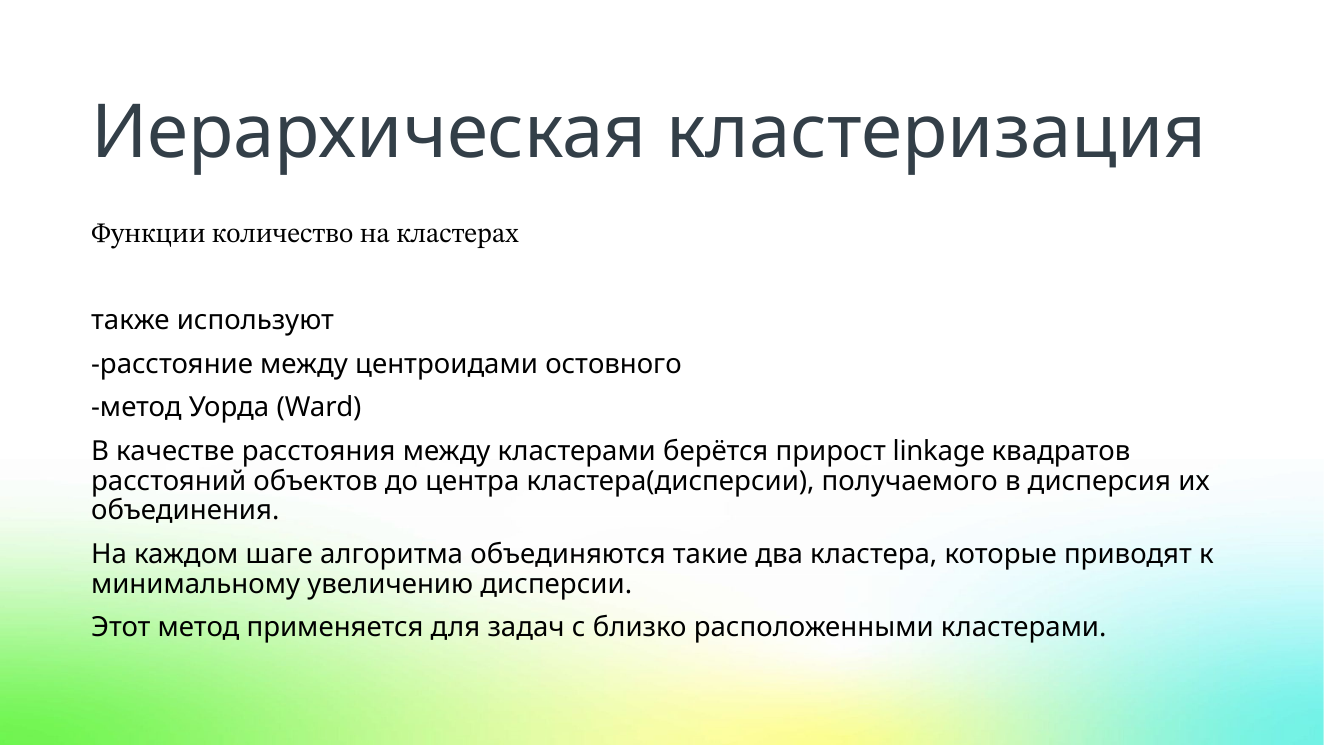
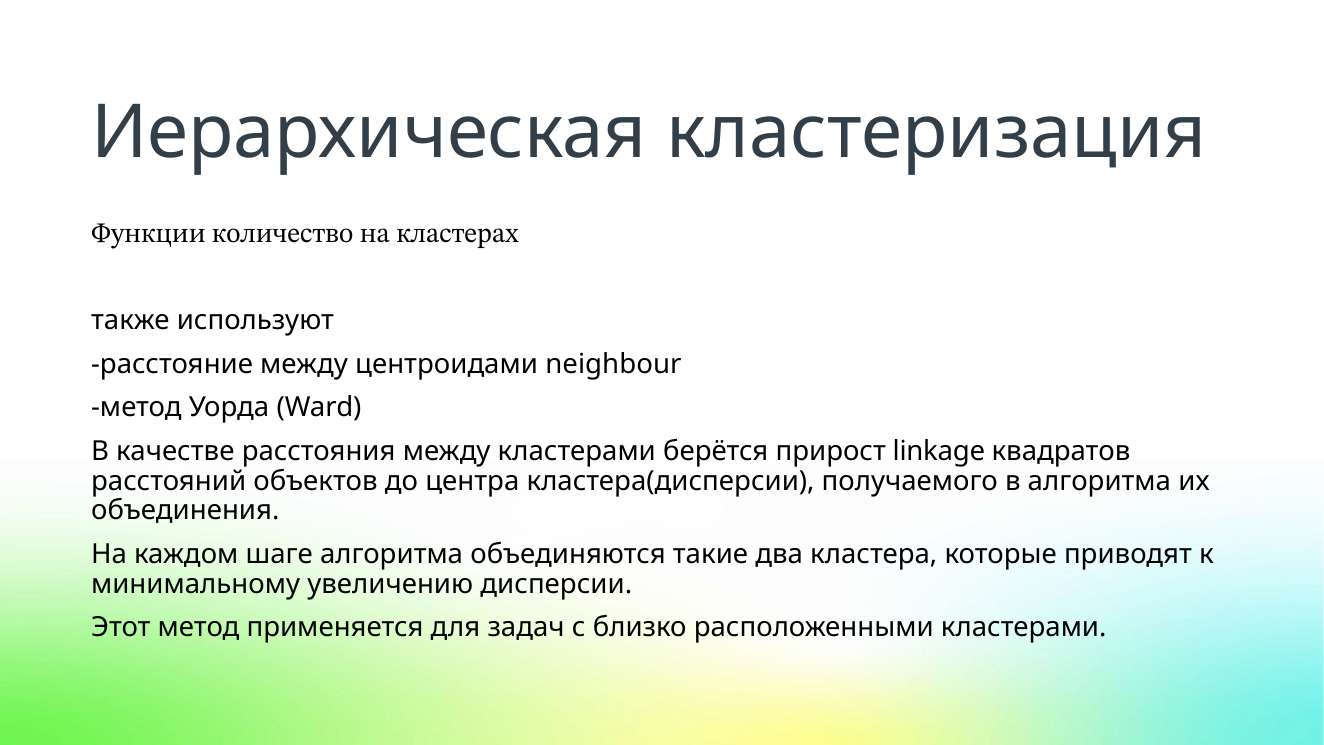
остовного: остовного -> neighbour
в дисперсия: дисперсия -> алгоритма
